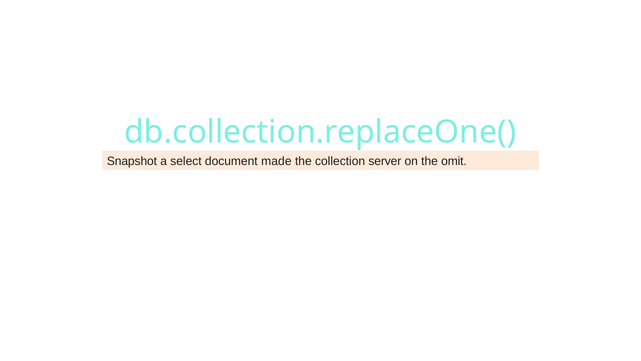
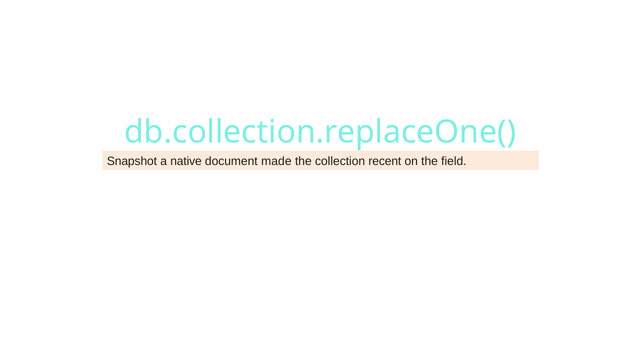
select: select -> native
server: server -> recent
omit: omit -> field
